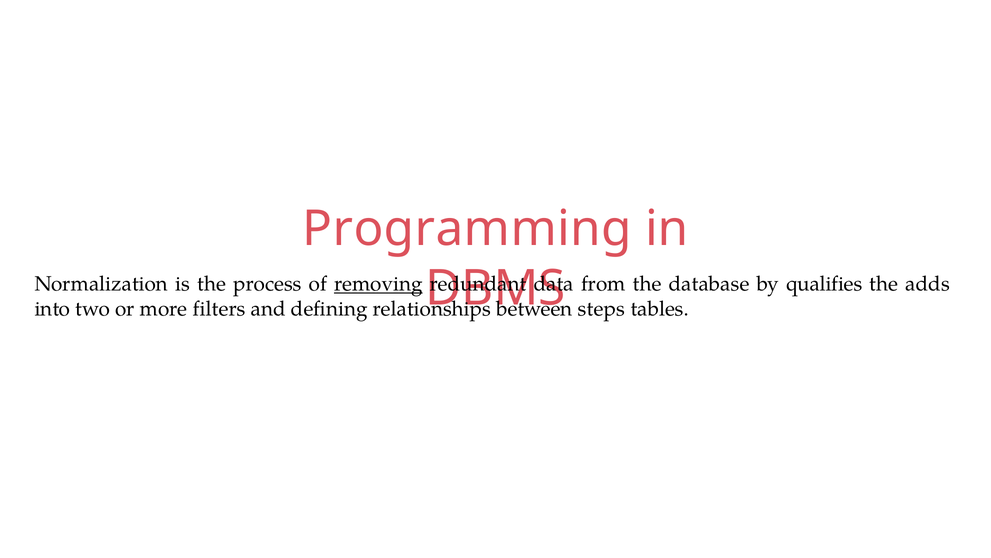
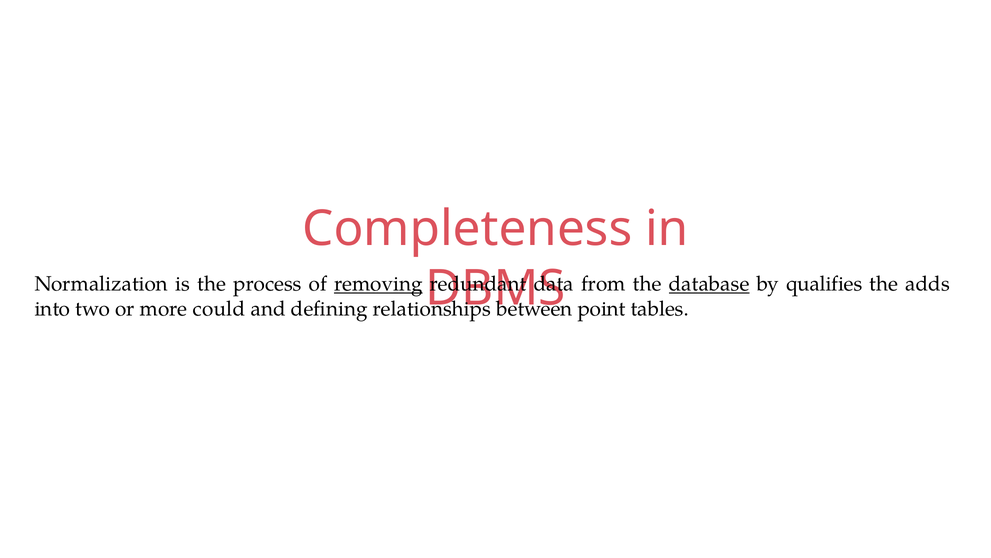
Programming: Programming -> Completeness
database underline: none -> present
filters: filters -> could
steps: steps -> point
